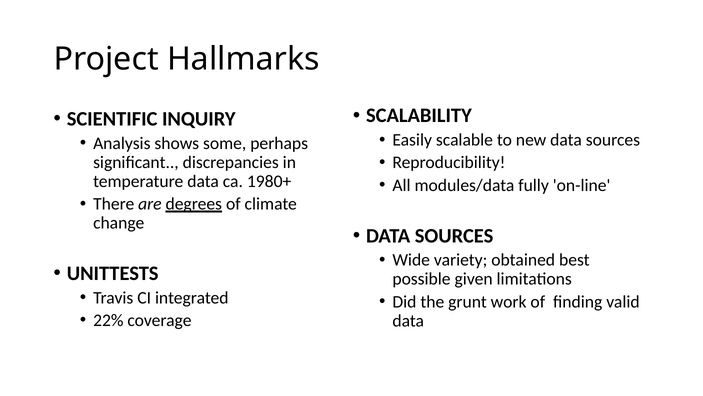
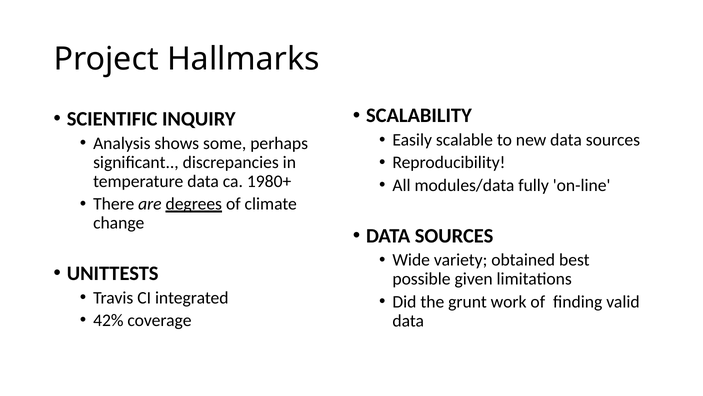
22%: 22% -> 42%
